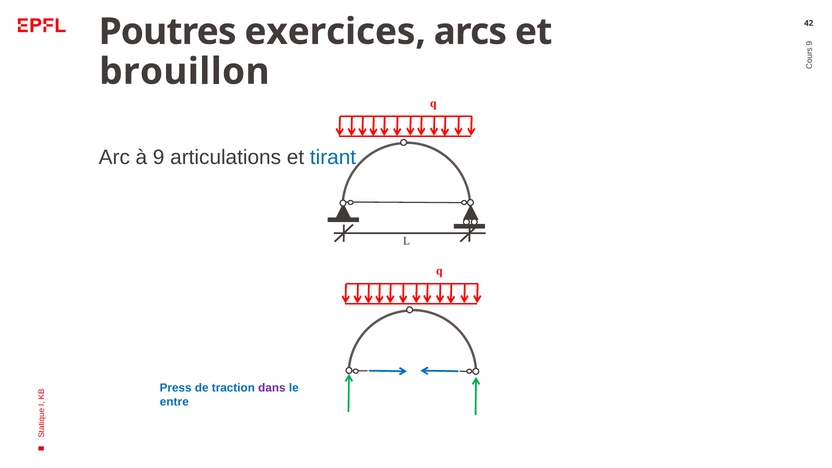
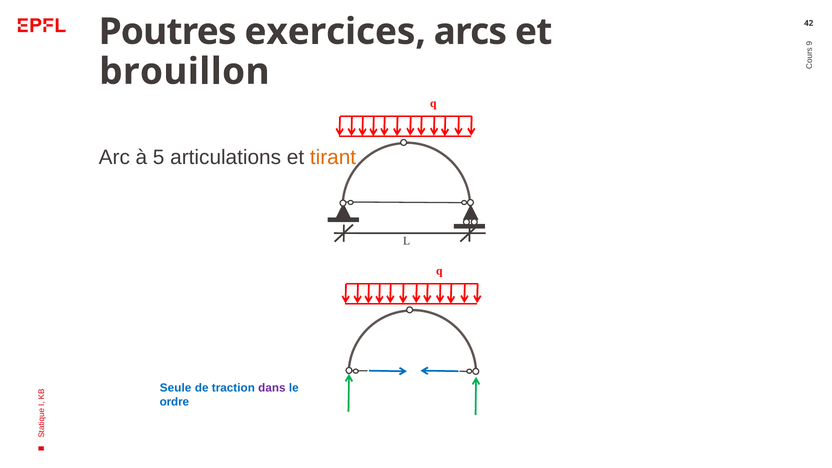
à 9: 9 -> 5
tirant colour: blue -> orange
Press: Press -> Seule
entre: entre -> ordre
